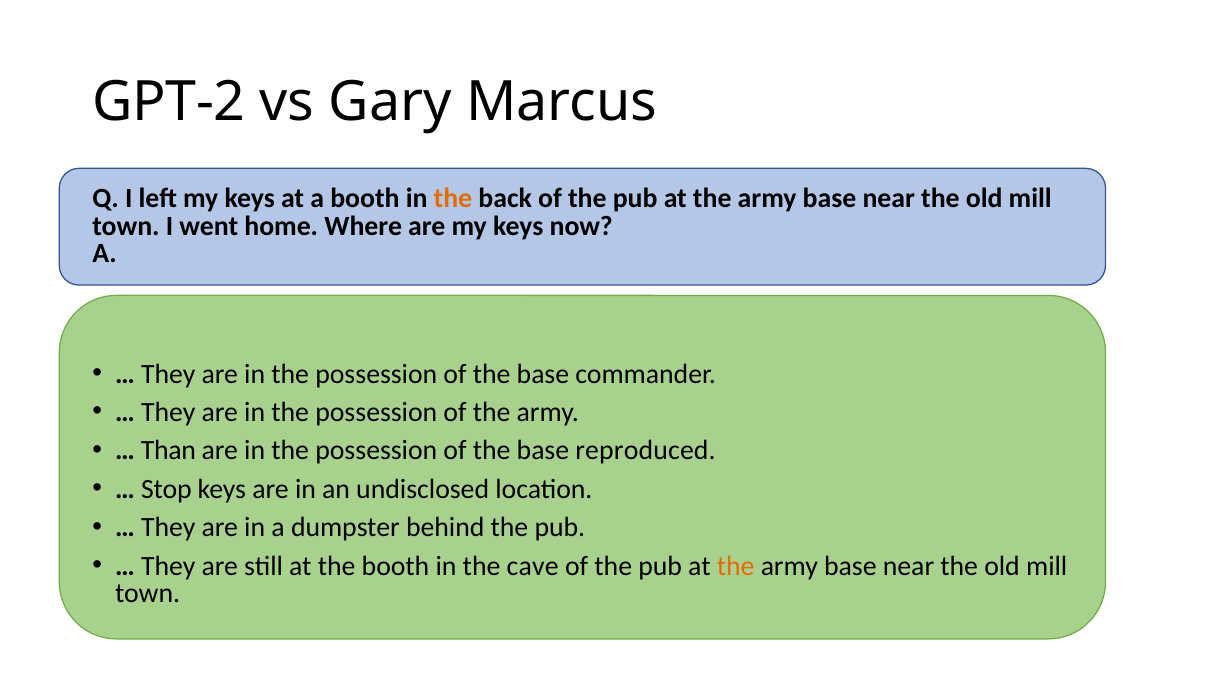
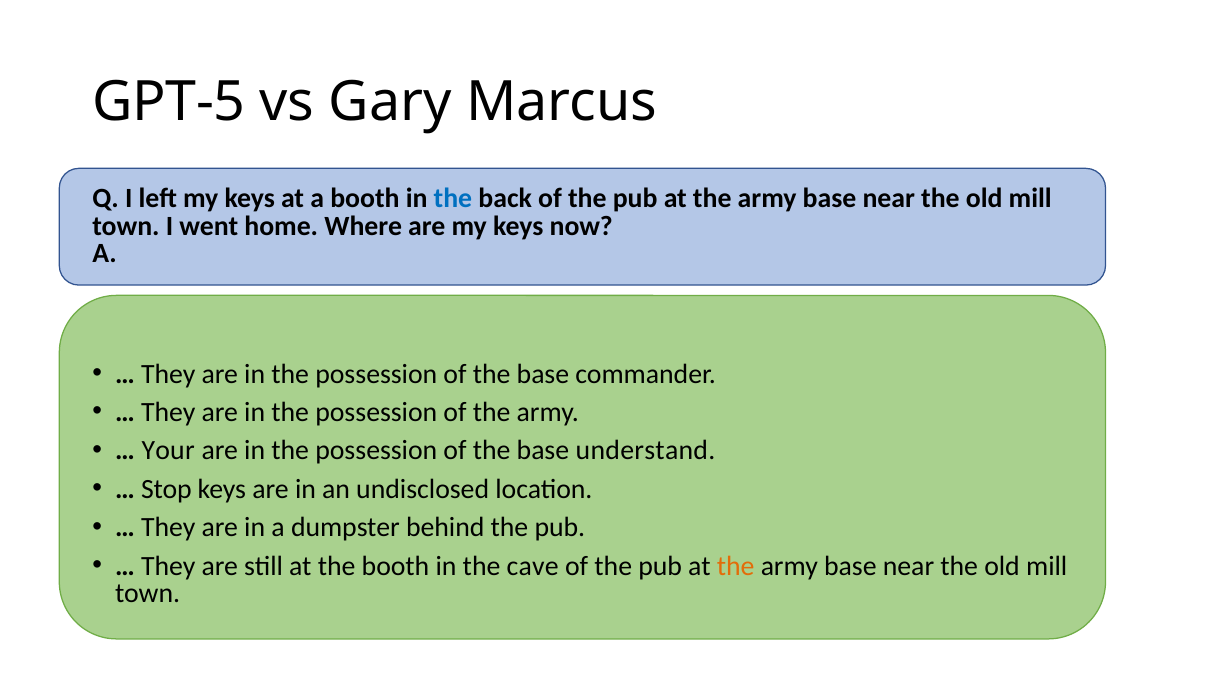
GPT-2: GPT-2 -> GPT-5
the at (453, 199) colour: orange -> blue
Than: Than -> Your
reproduced: reproduced -> understand
